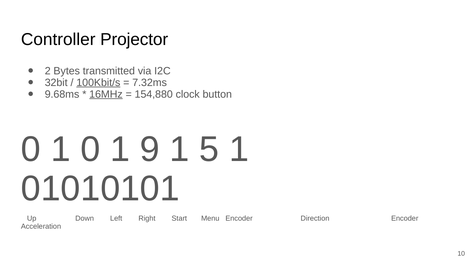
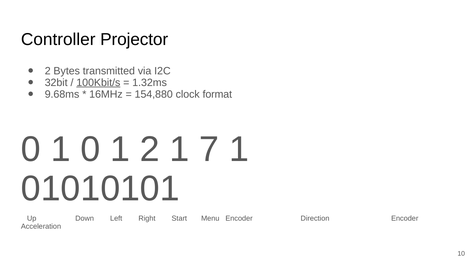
7.32ms: 7.32ms -> 1.32ms
16MHz underline: present -> none
button: button -> format
1 9: 9 -> 2
5: 5 -> 7
